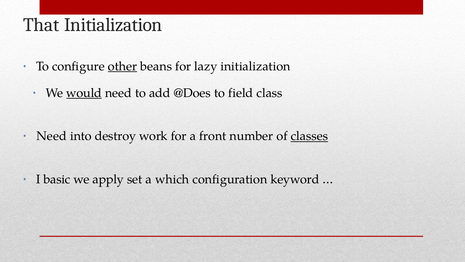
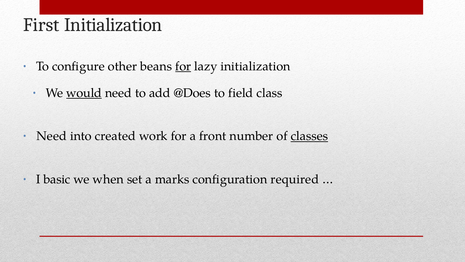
That: That -> First
other underline: present -> none
for at (183, 66) underline: none -> present
destroy: destroy -> created
apply: apply -> when
which: which -> marks
keyword: keyword -> required
